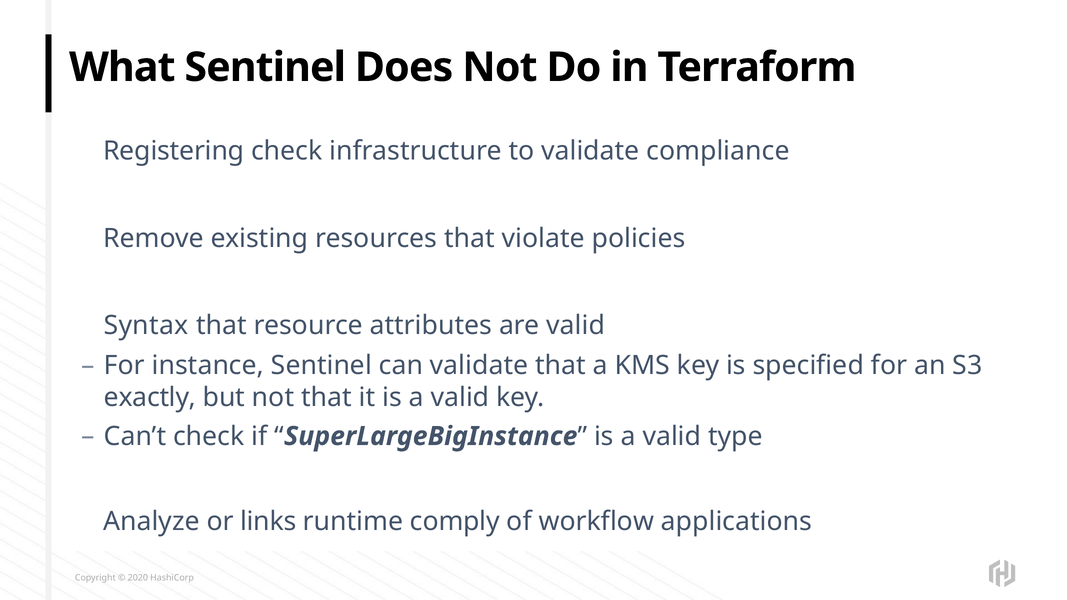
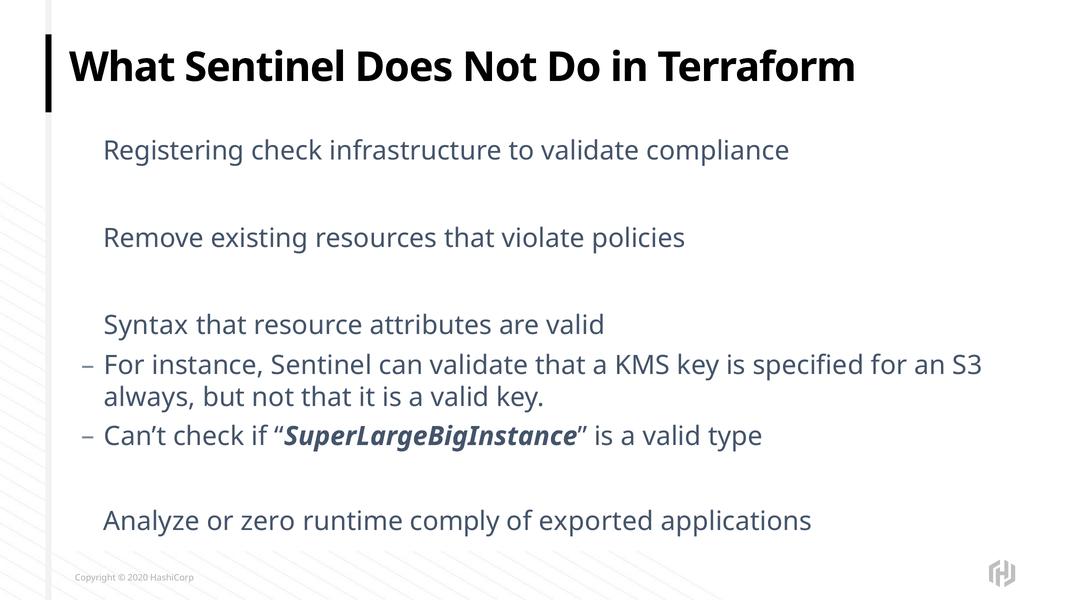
exactly: exactly -> always
links: links -> zero
workflow: workflow -> exported
